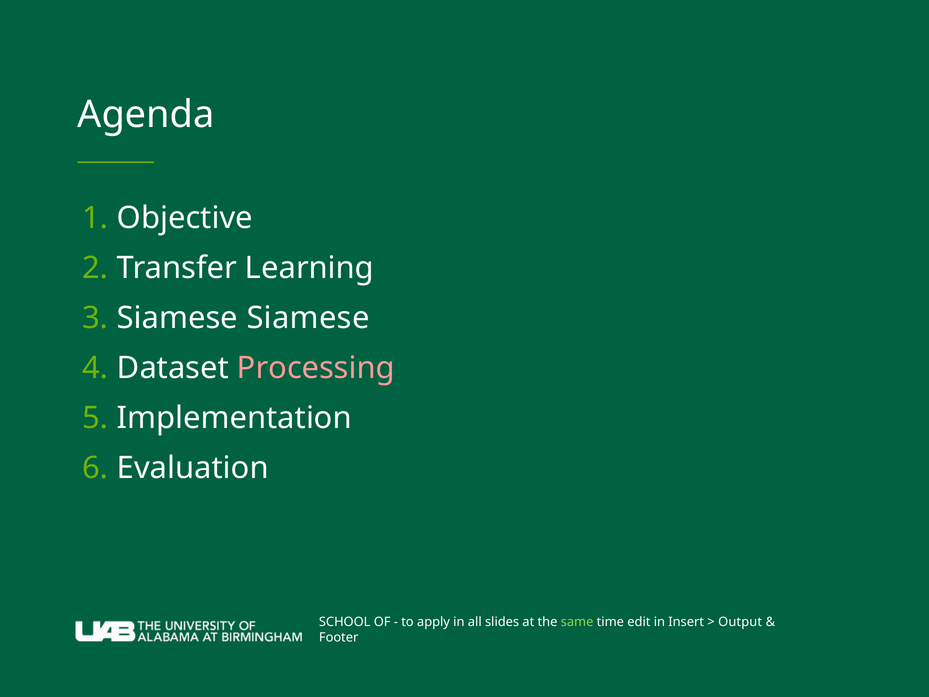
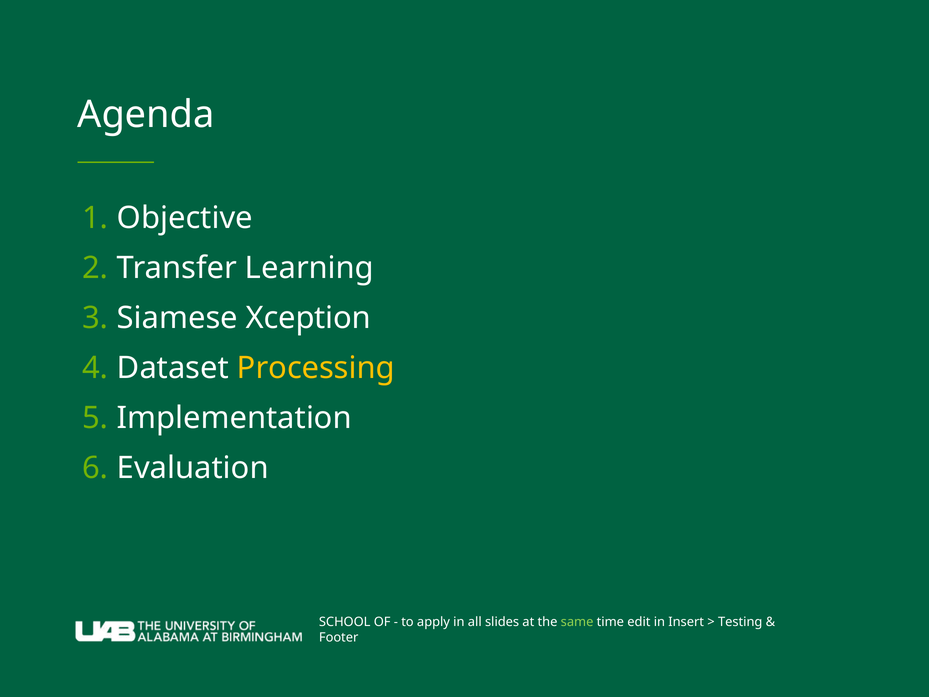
Siamese Siamese: Siamese -> Xception
Processing colour: pink -> yellow
Output: Output -> Testing
